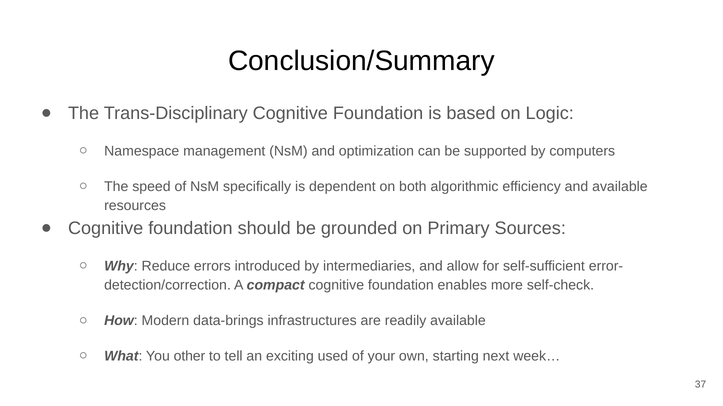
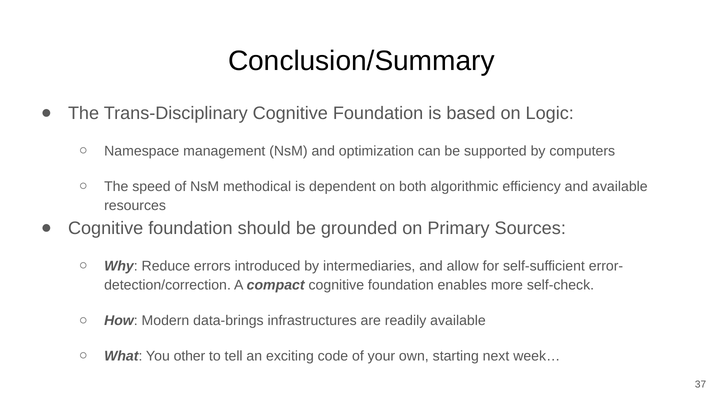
specifically: specifically -> methodical
used: used -> code
